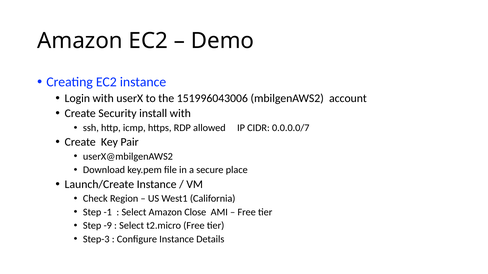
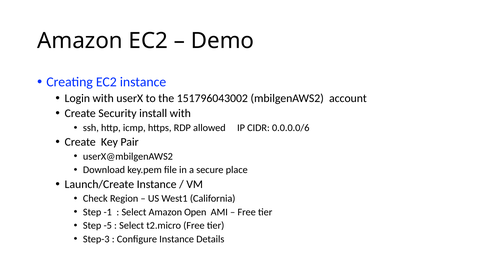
151996043006: 151996043006 -> 151796043002
0.0.0.0/7: 0.0.0.0/7 -> 0.0.0.0/6
Close: Close -> Open
-9: -9 -> -5
